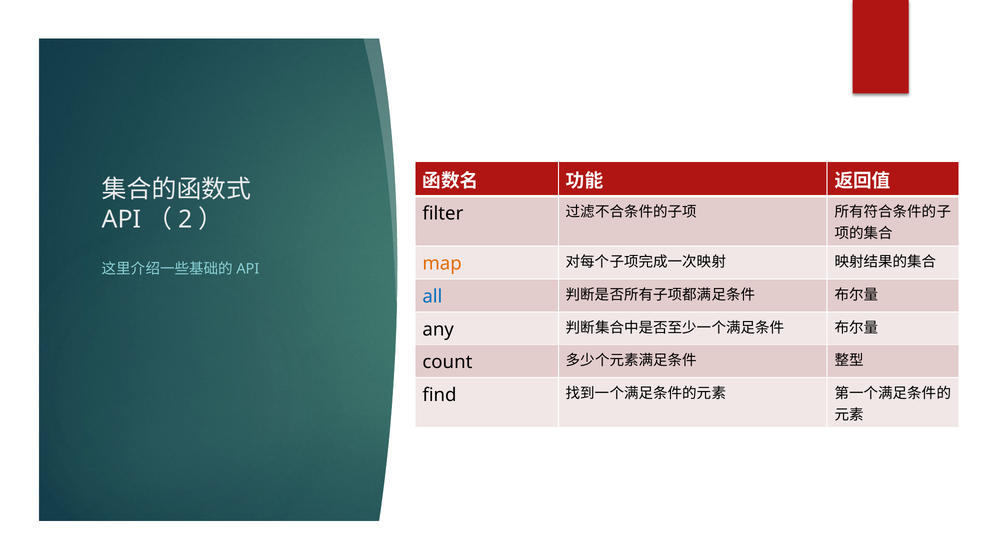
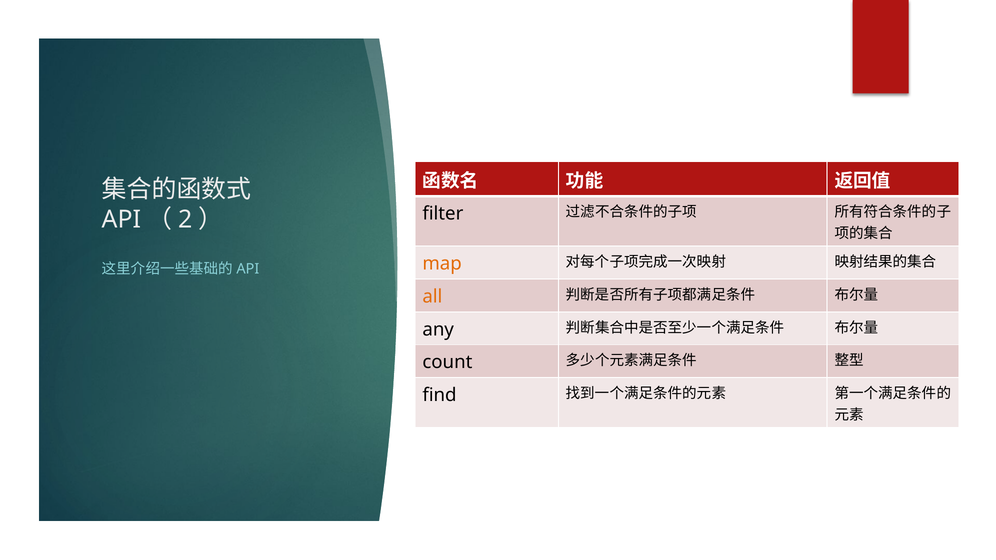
all colour: blue -> orange
